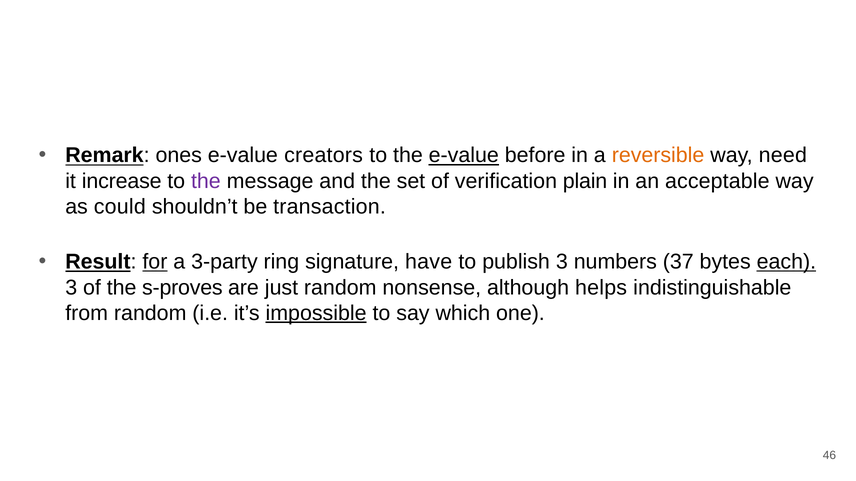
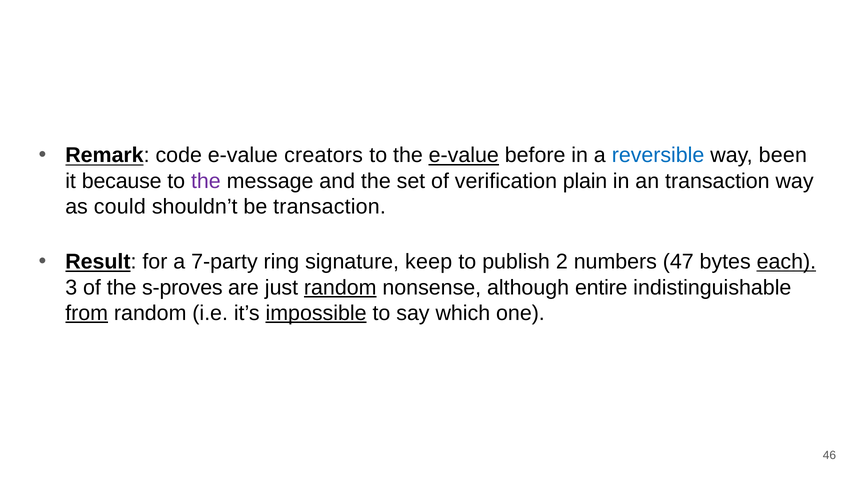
ones: ones -> code
reversible colour: orange -> blue
need: need -> been
increase: increase -> because
an acceptable: acceptable -> transaction
for underline: present -> none
3-party: 3-party -> 7-party
have: have -> keep
publish 3: 3 -> 2
37: 37 -> 47
random at (340, 288) underline: none -> present
helps: helps -> entire
from underline: none -> present
